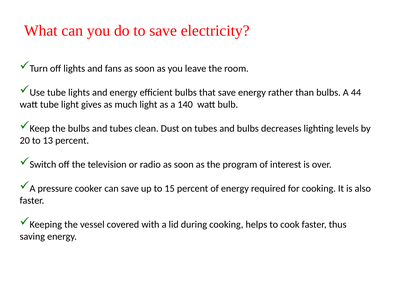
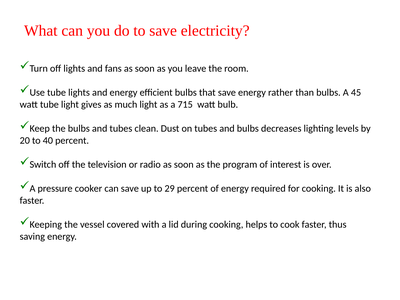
44: 44 -> 45
140: 140 -> 715
13: 13 -> 40
15: 15 -> 29
